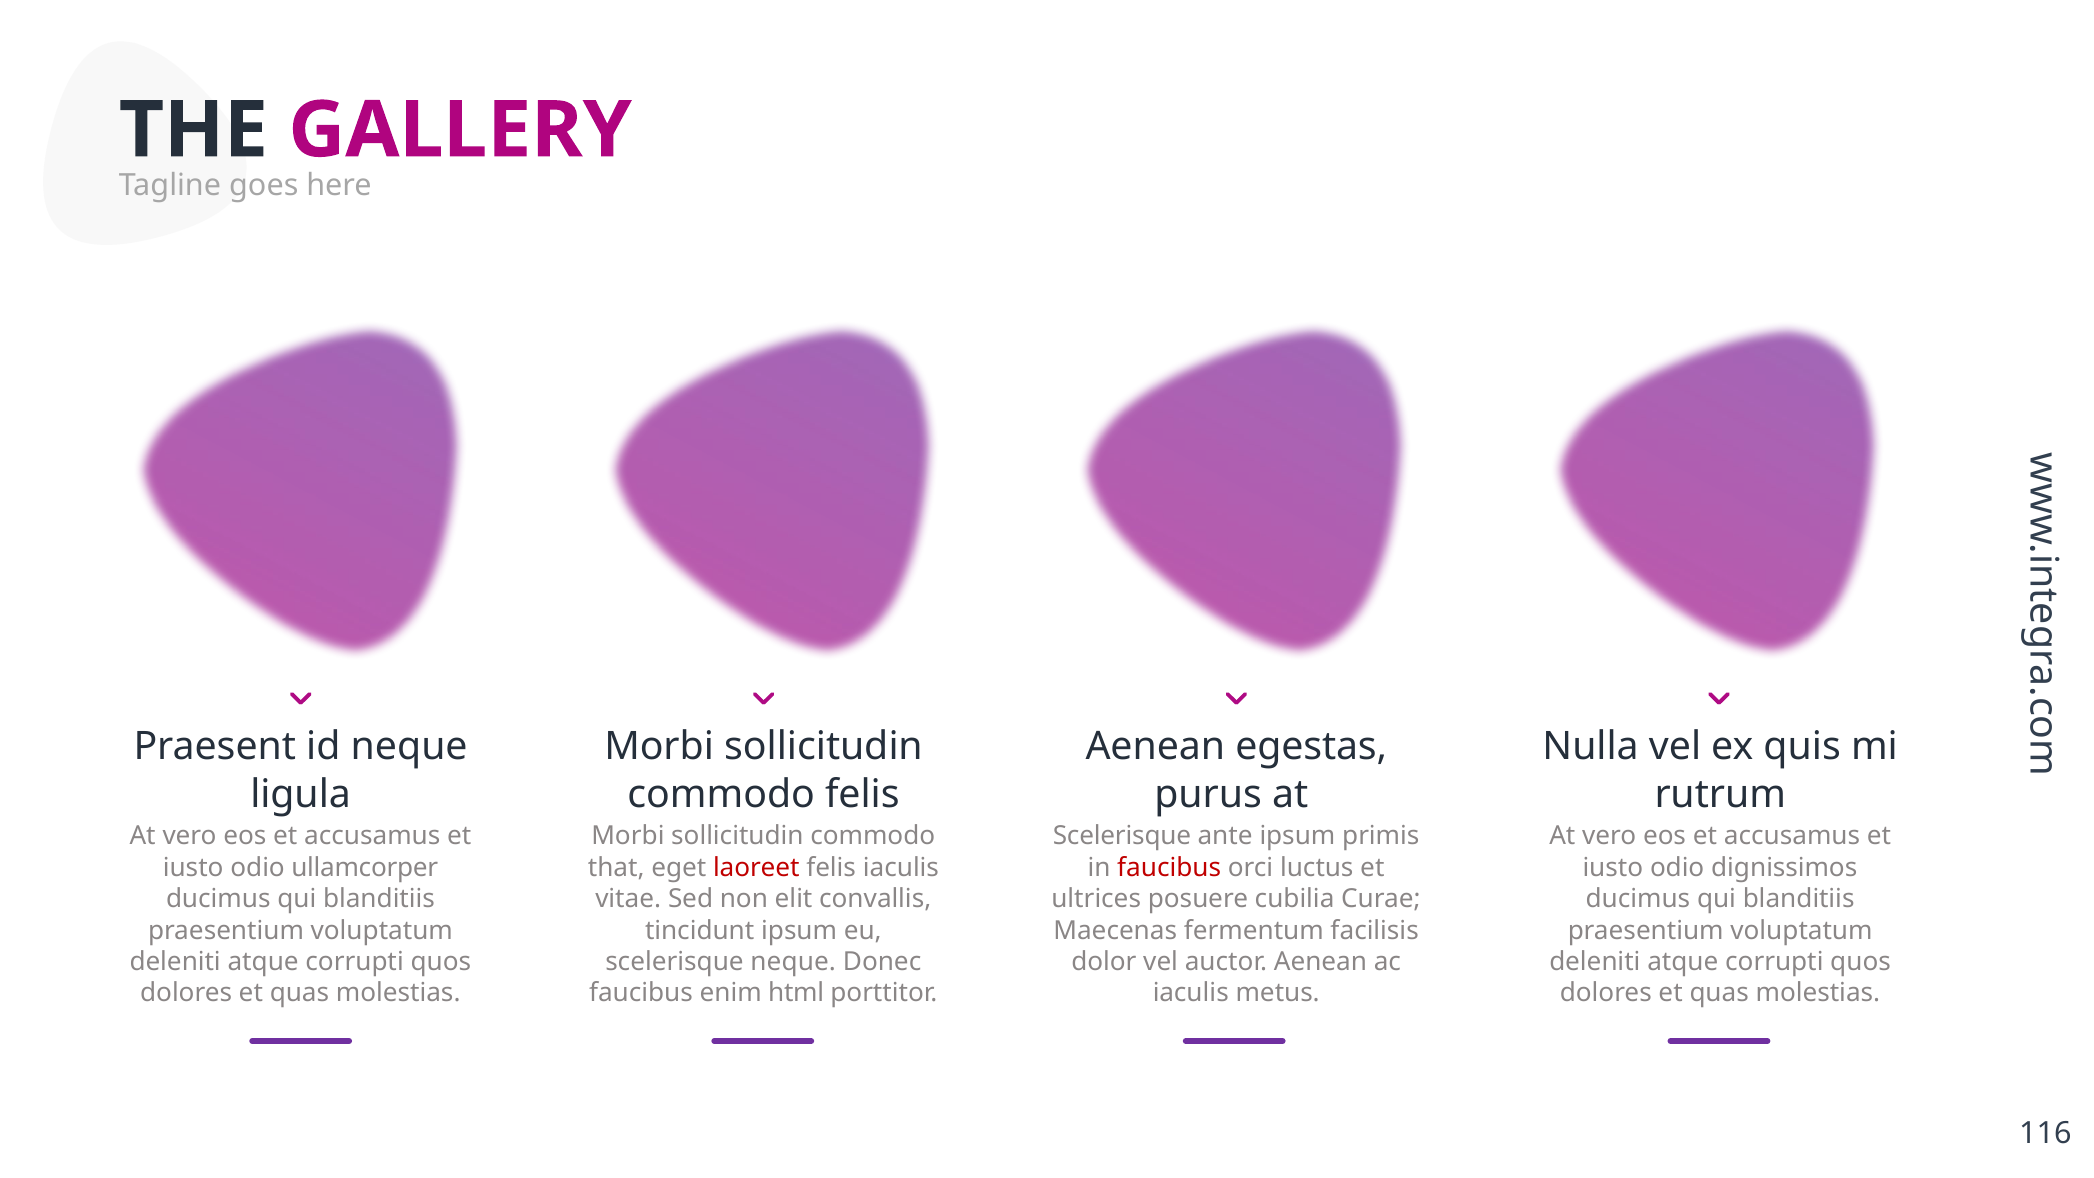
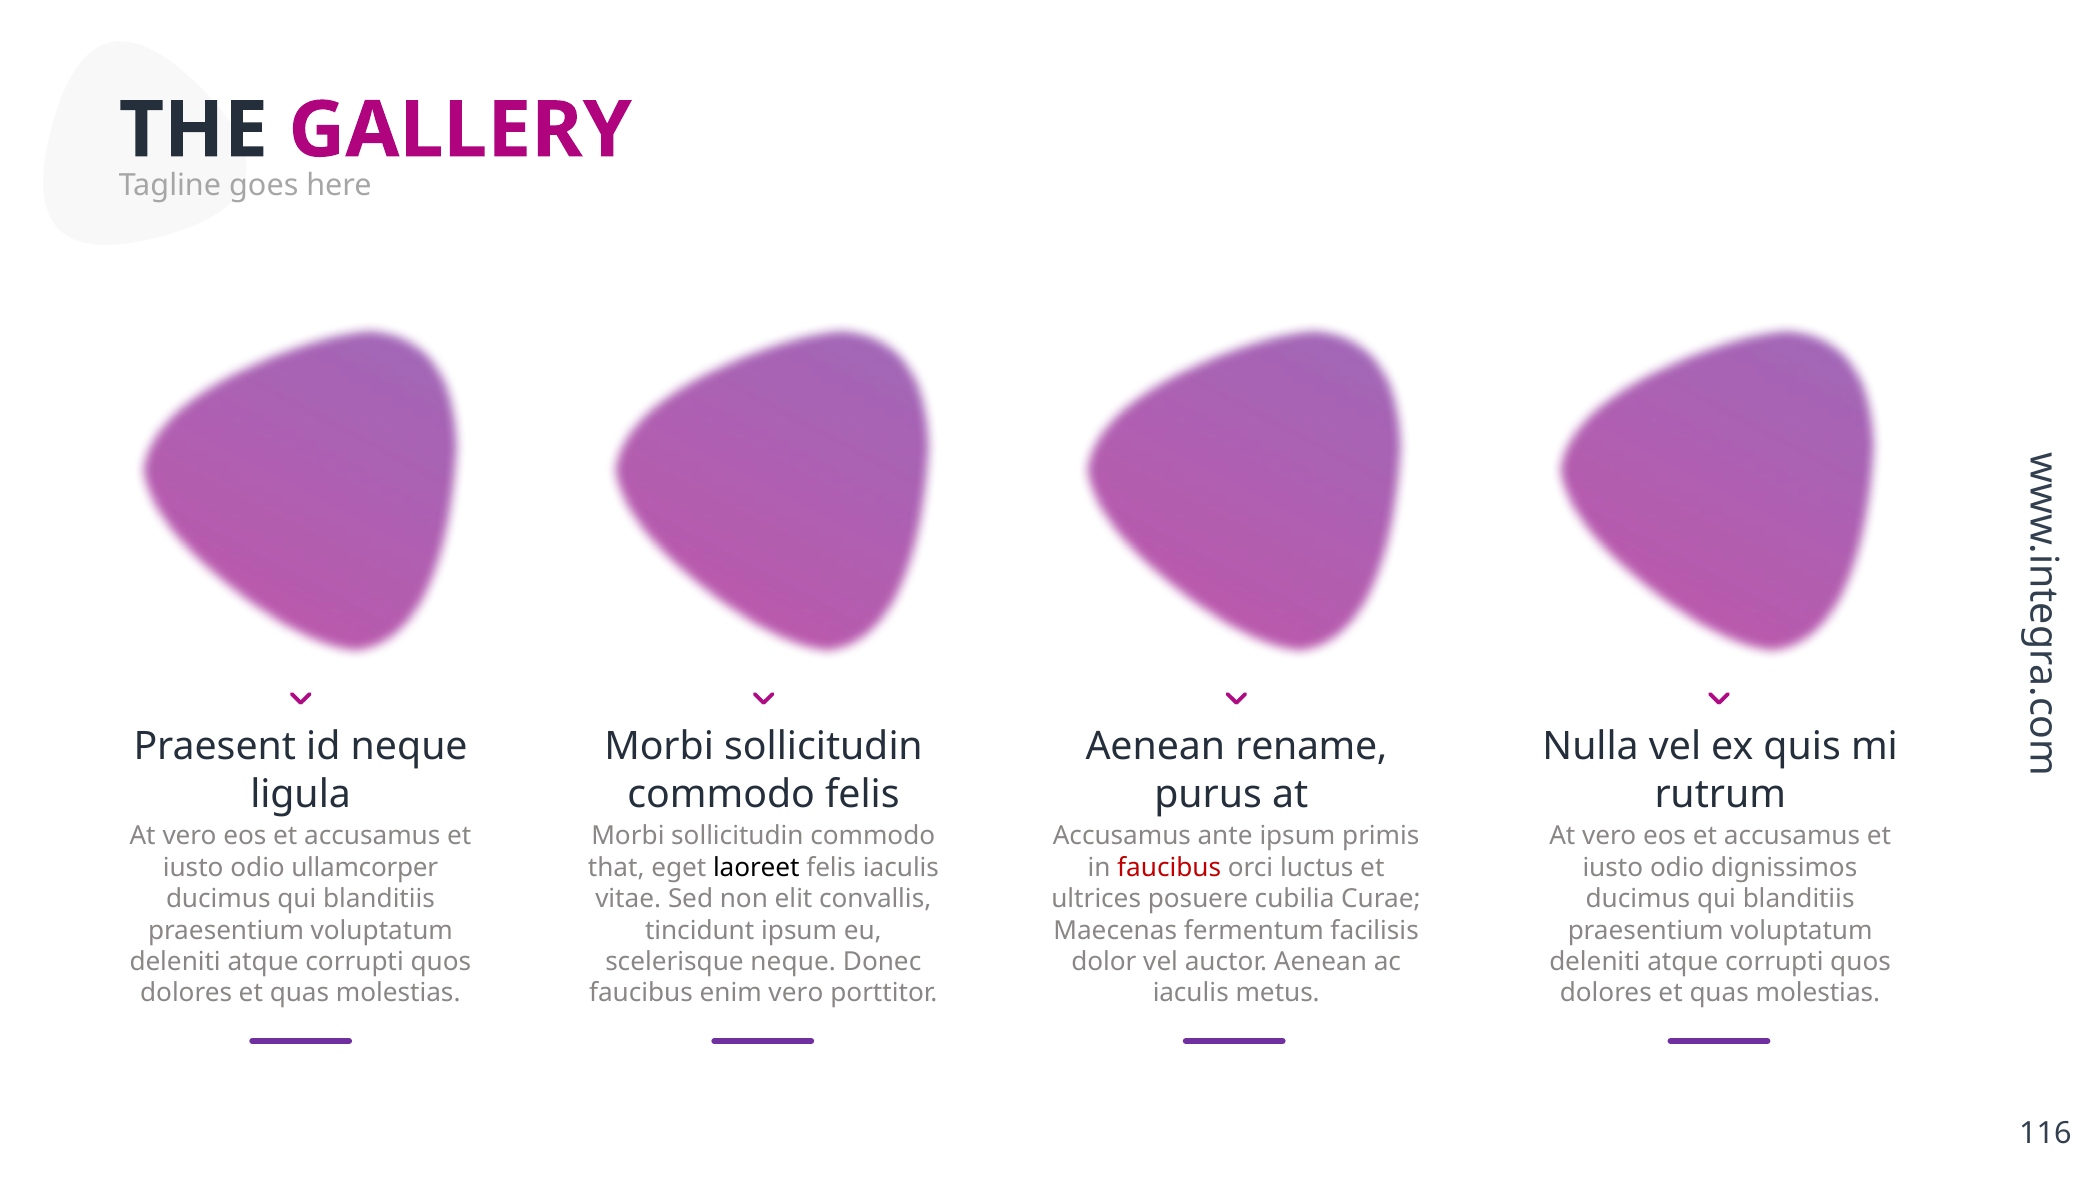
egestas: egestas -> rename
Scelerisque at (1122, 836): Scelerisque -> Accusamus
laoreet colour: red -> black
enim html: html -> vero
